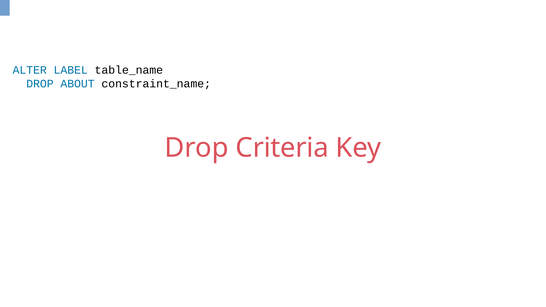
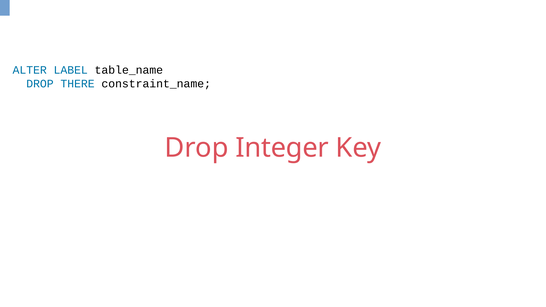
ABOUT: ABOUT -> THERE
Criteria: Criteria -> Integer
